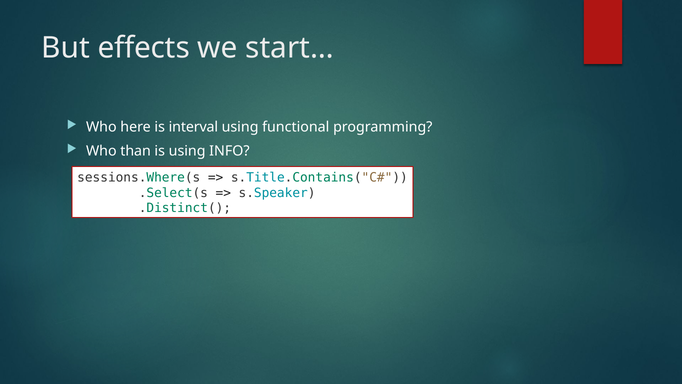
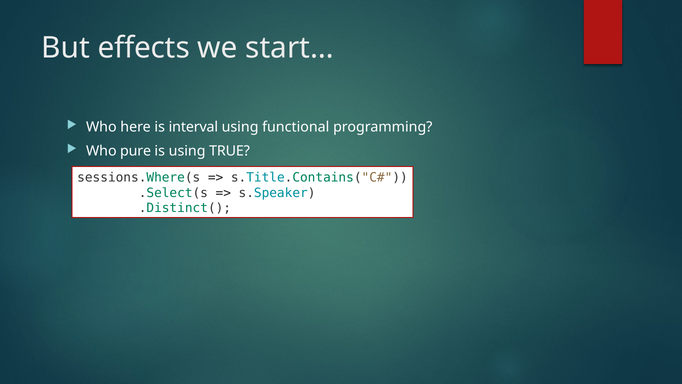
than: than -> pure
INFO: INFO -> TRUE
